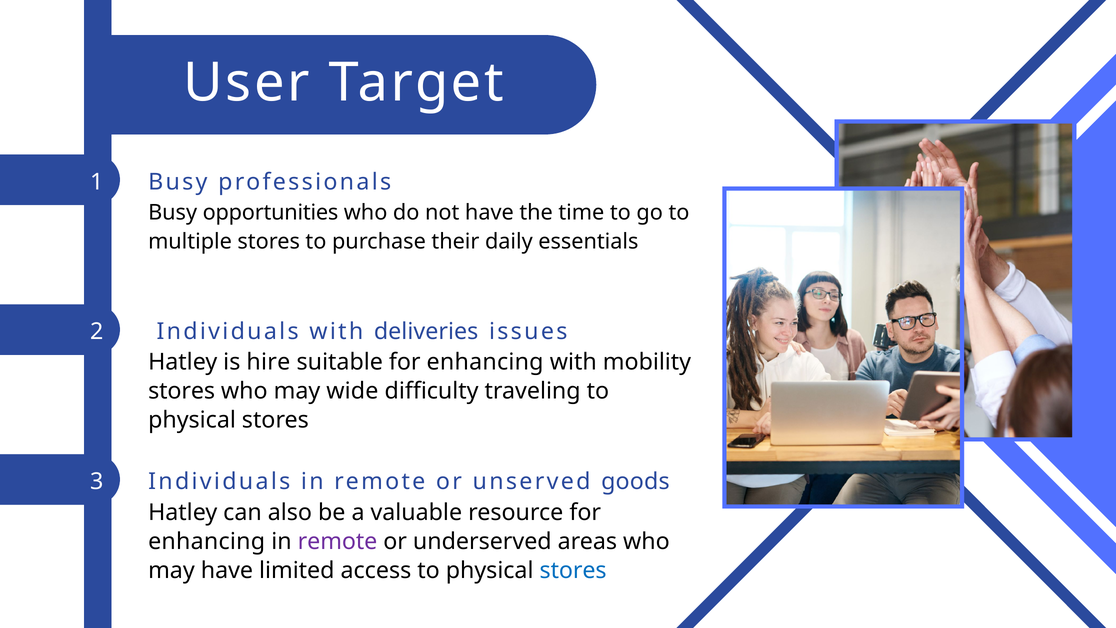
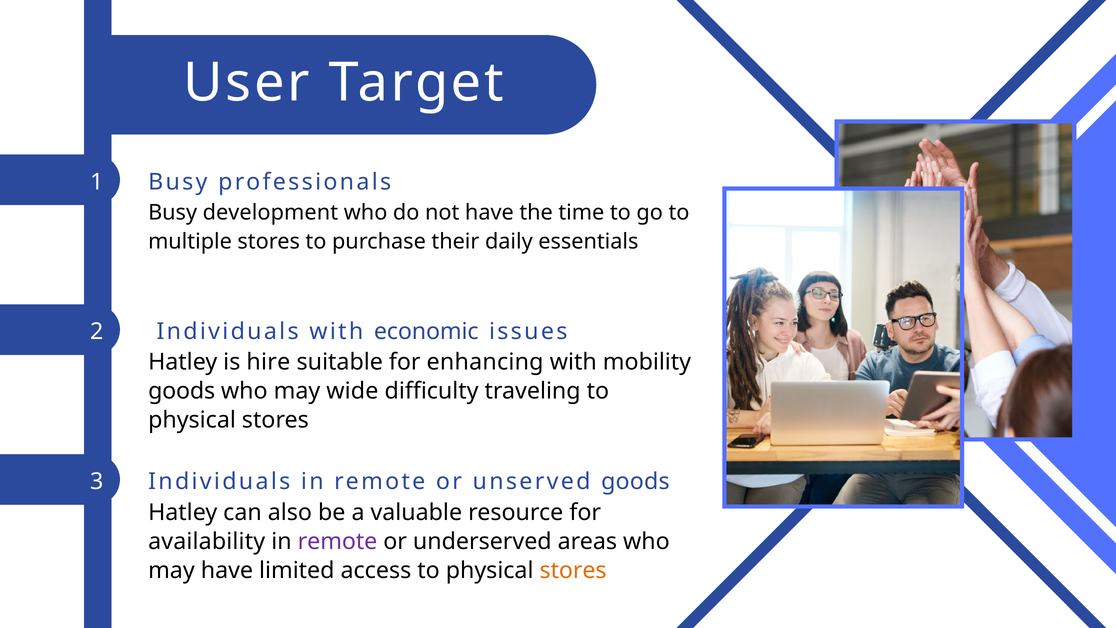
opportunities: opportunities -> development
deliveries: deliveries -> economic
stores at (182, 391): stores -> goods
enhancing at (207, 541): enhancing -> availability
stores at (573, 570) colour: blue -> orange
